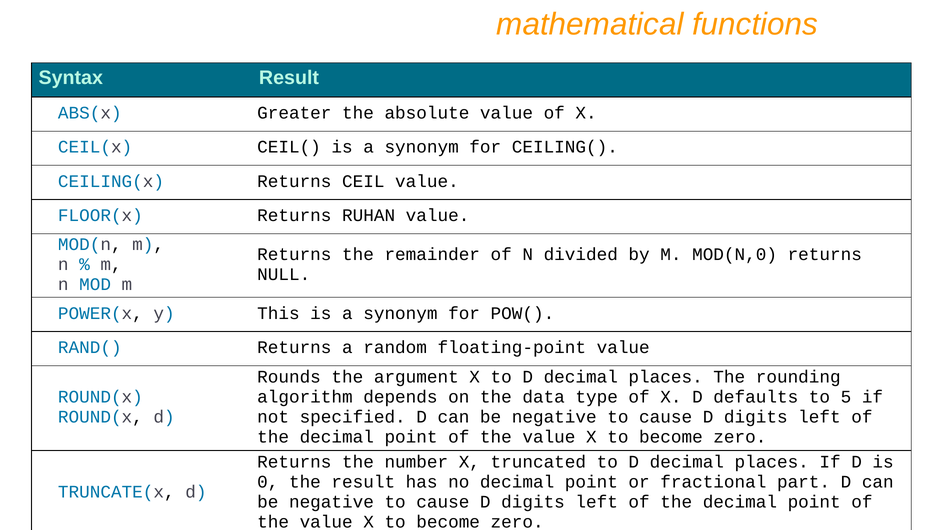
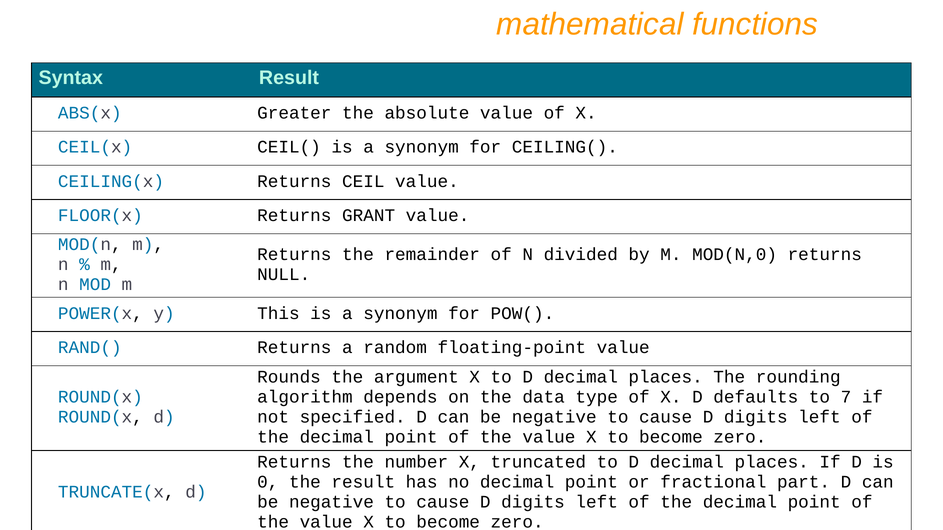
RUHAN: RUHAN -> GRANT
5: 5 -> 7
